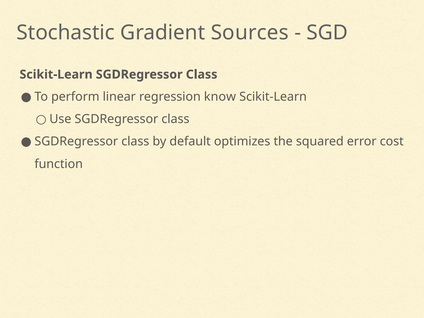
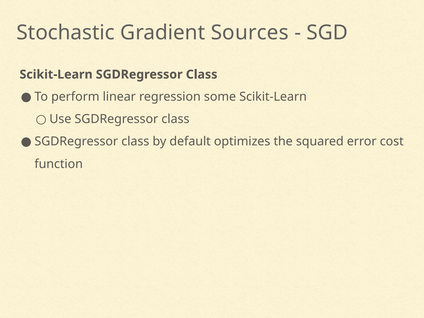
know: know -> some
